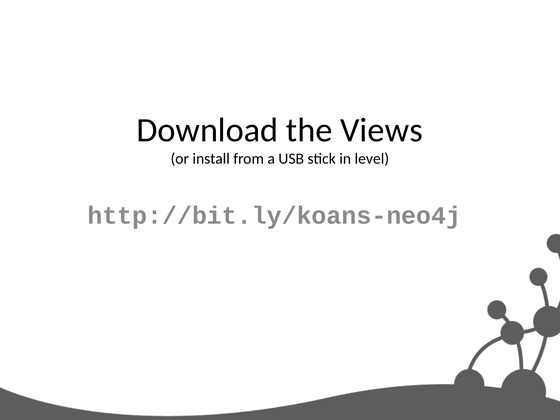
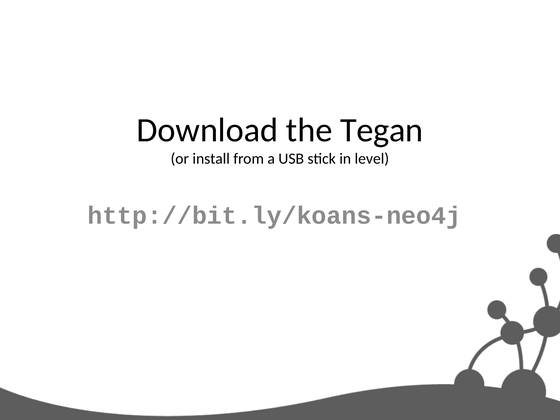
Views: Views -> Tegan
